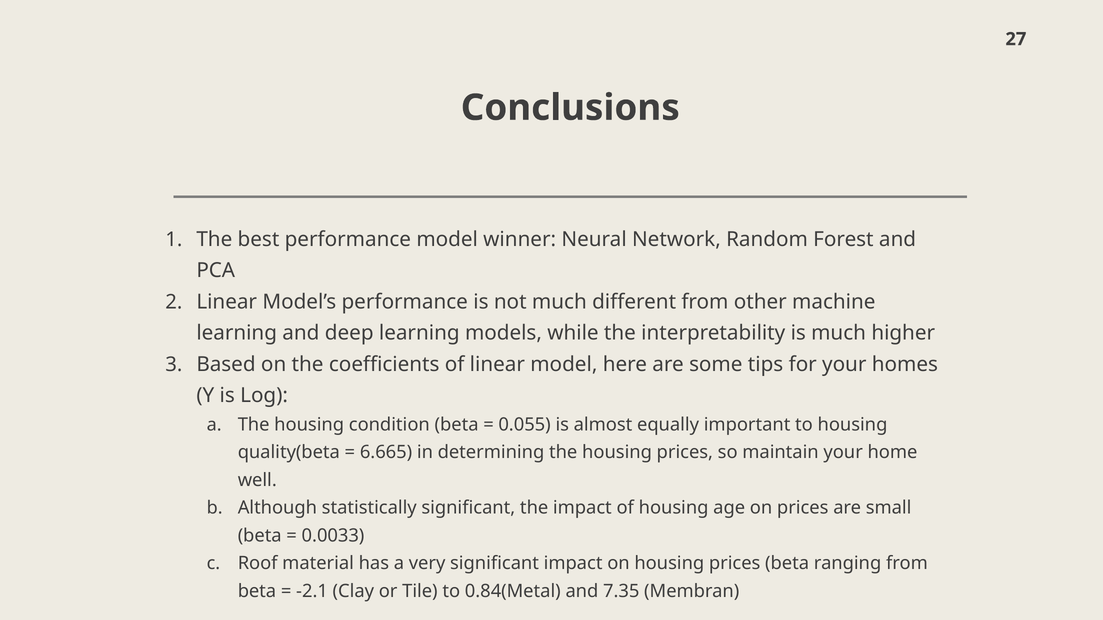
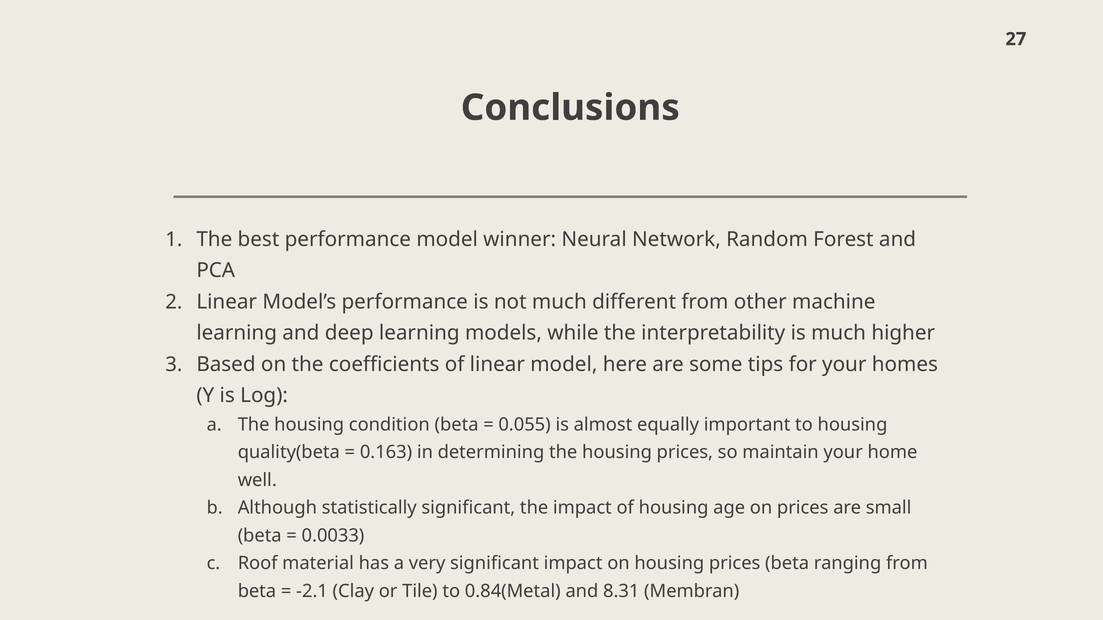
6.665: 6.665 -> 0.163
7.35: 7.35 -> 8.31
